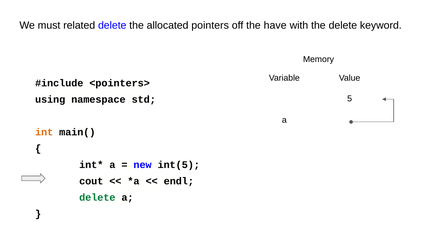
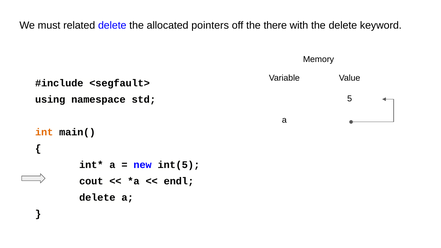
have: have -> there
<pointers>: <pointers> -> <segfault>
delete at (97, 198) colour: green -> black
